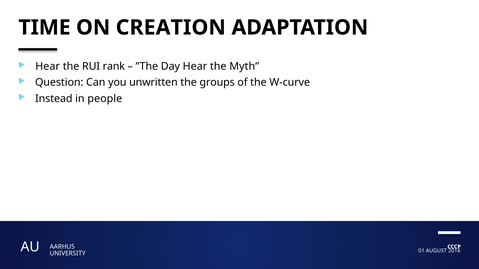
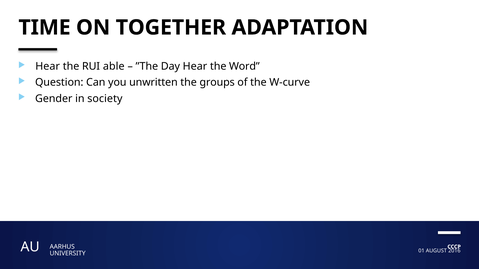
CREATION: CREATION -> TOGETHER
rank: rank -> able
Myth: Myth -> Word
Instead: Instead -> Gender
people: people -> society
